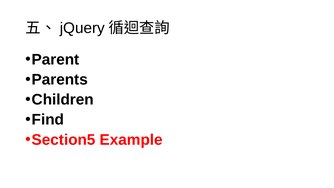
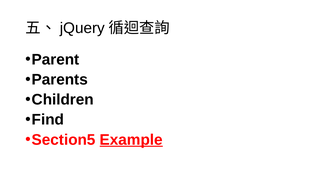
Example underline: none -> present
